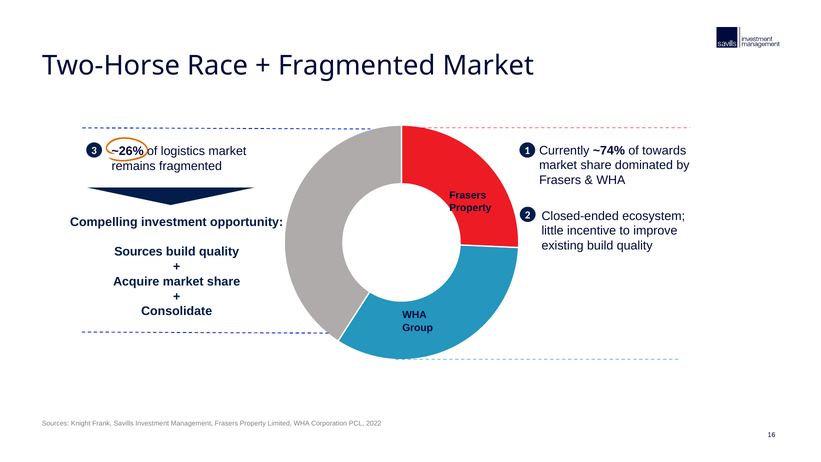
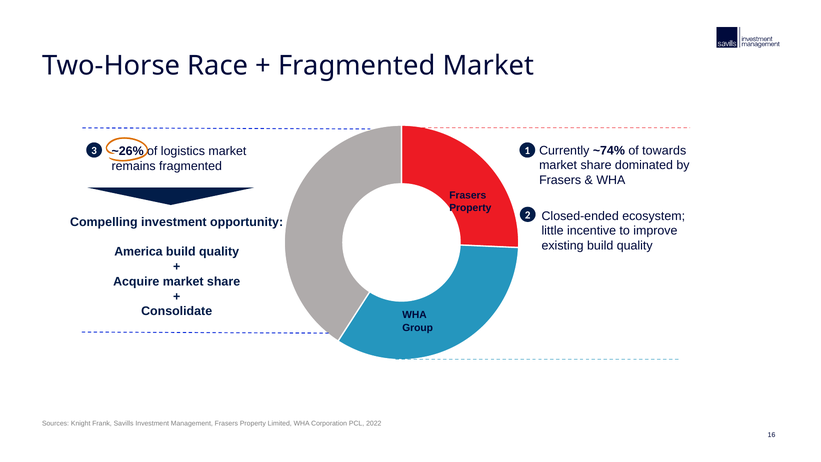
Sources at (138, 252): Sources -> America
